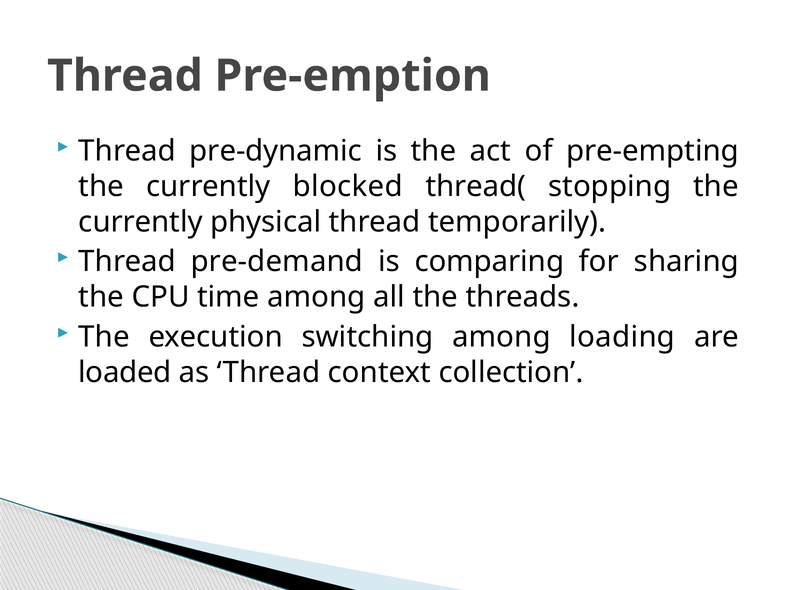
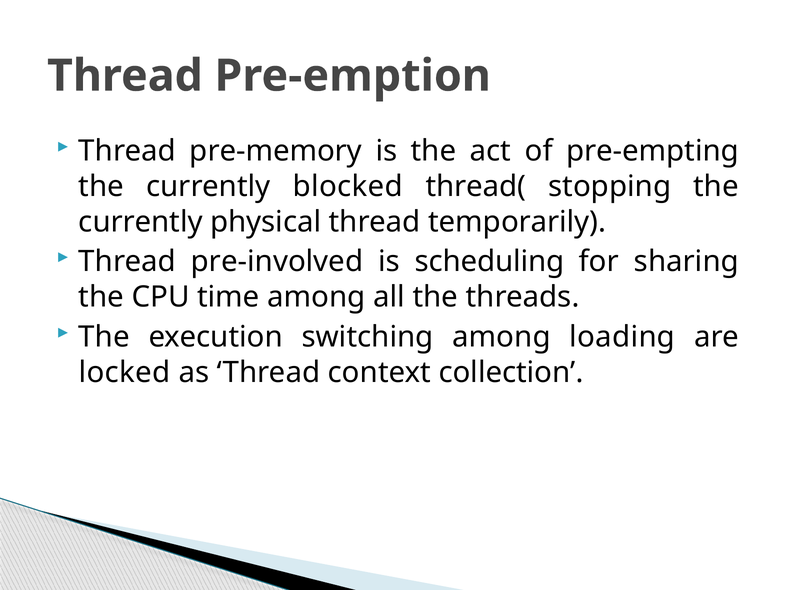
pre-dynamic: pre-dynamic -> pre-memory
pre-demand: pre-demand -> pre-involved
comparing: comparing -> scheduling
loaded: loaded -> locked
